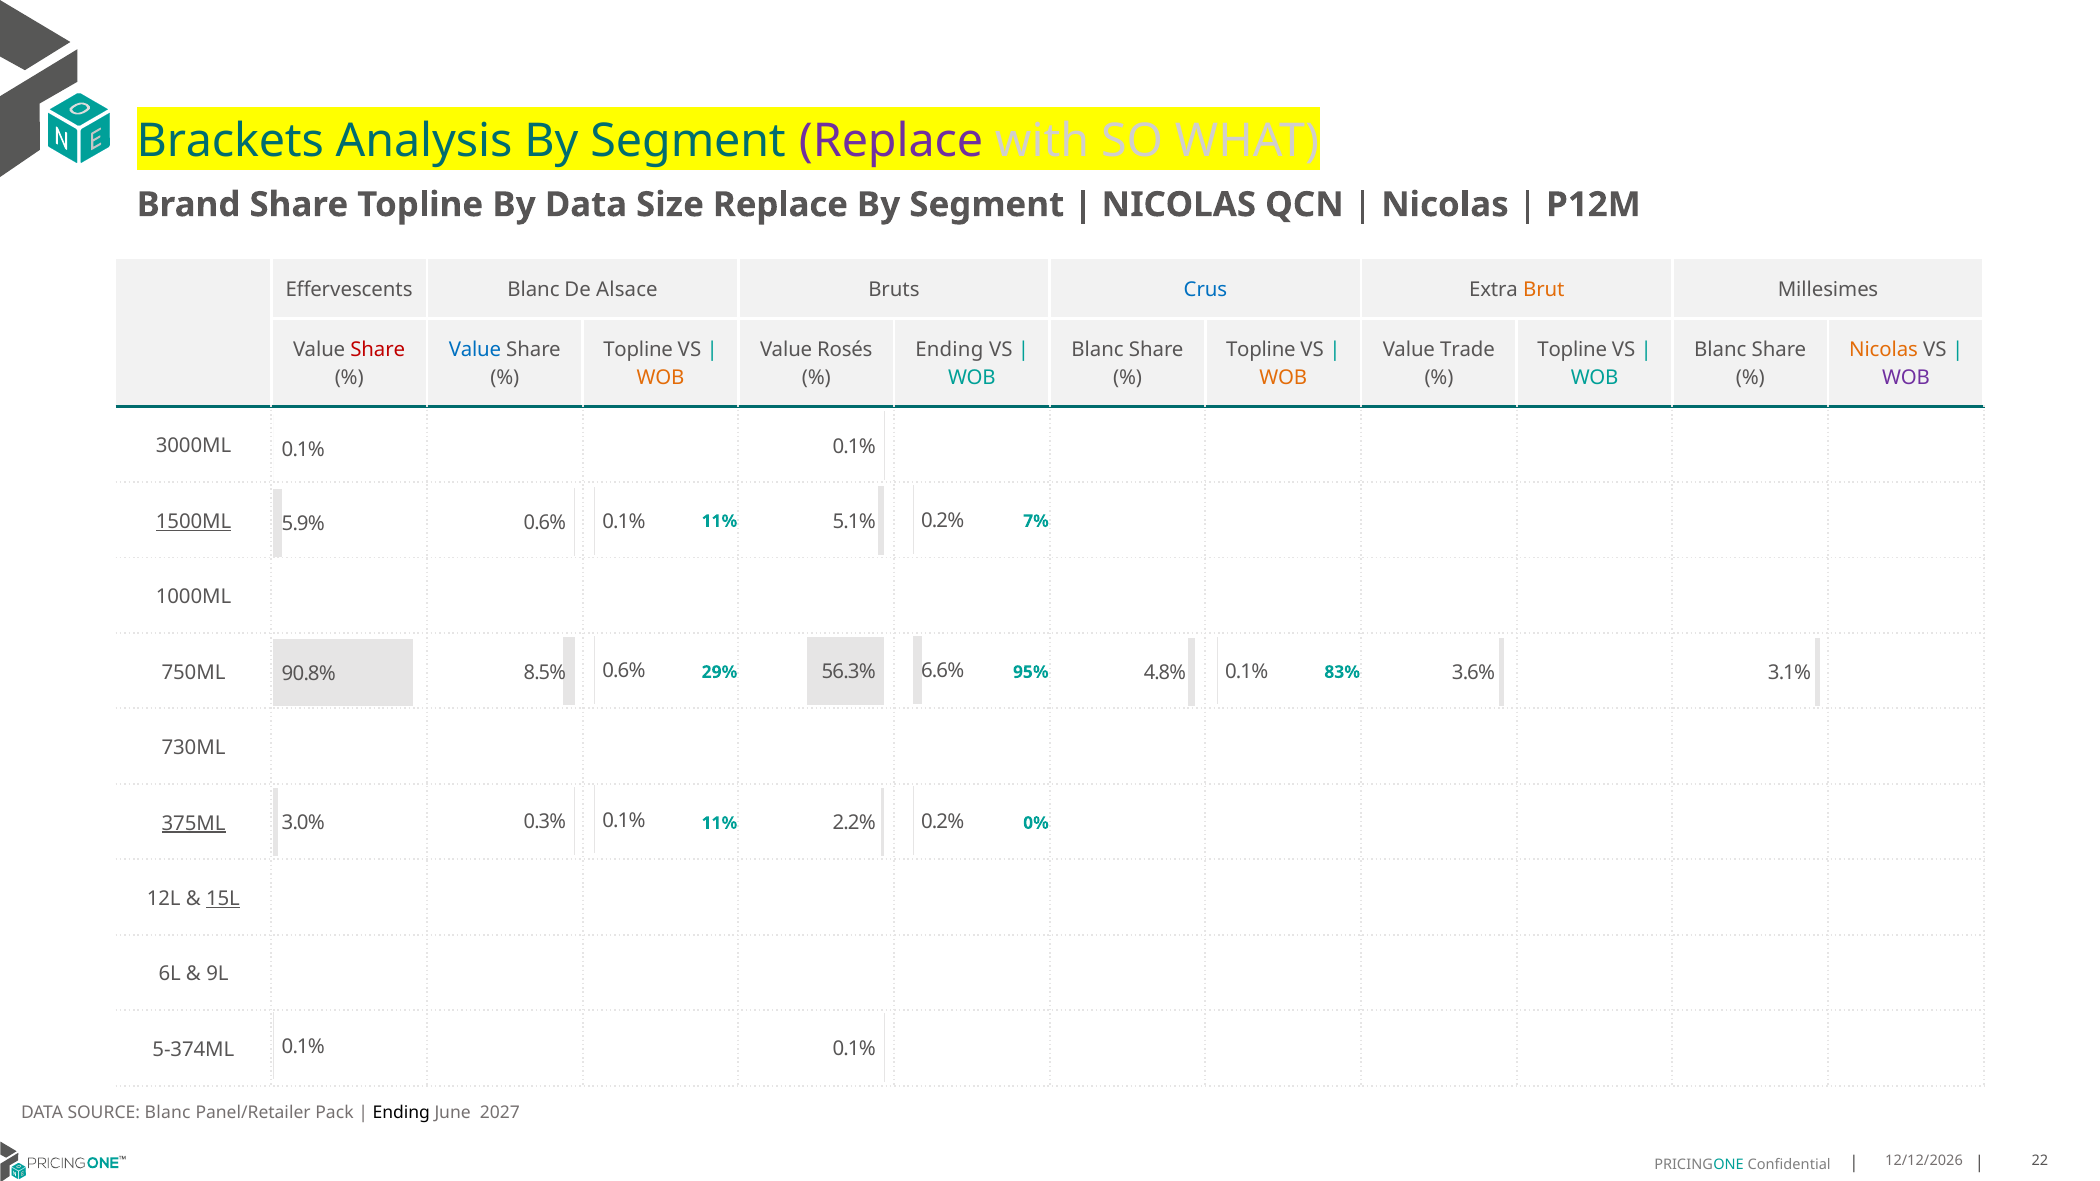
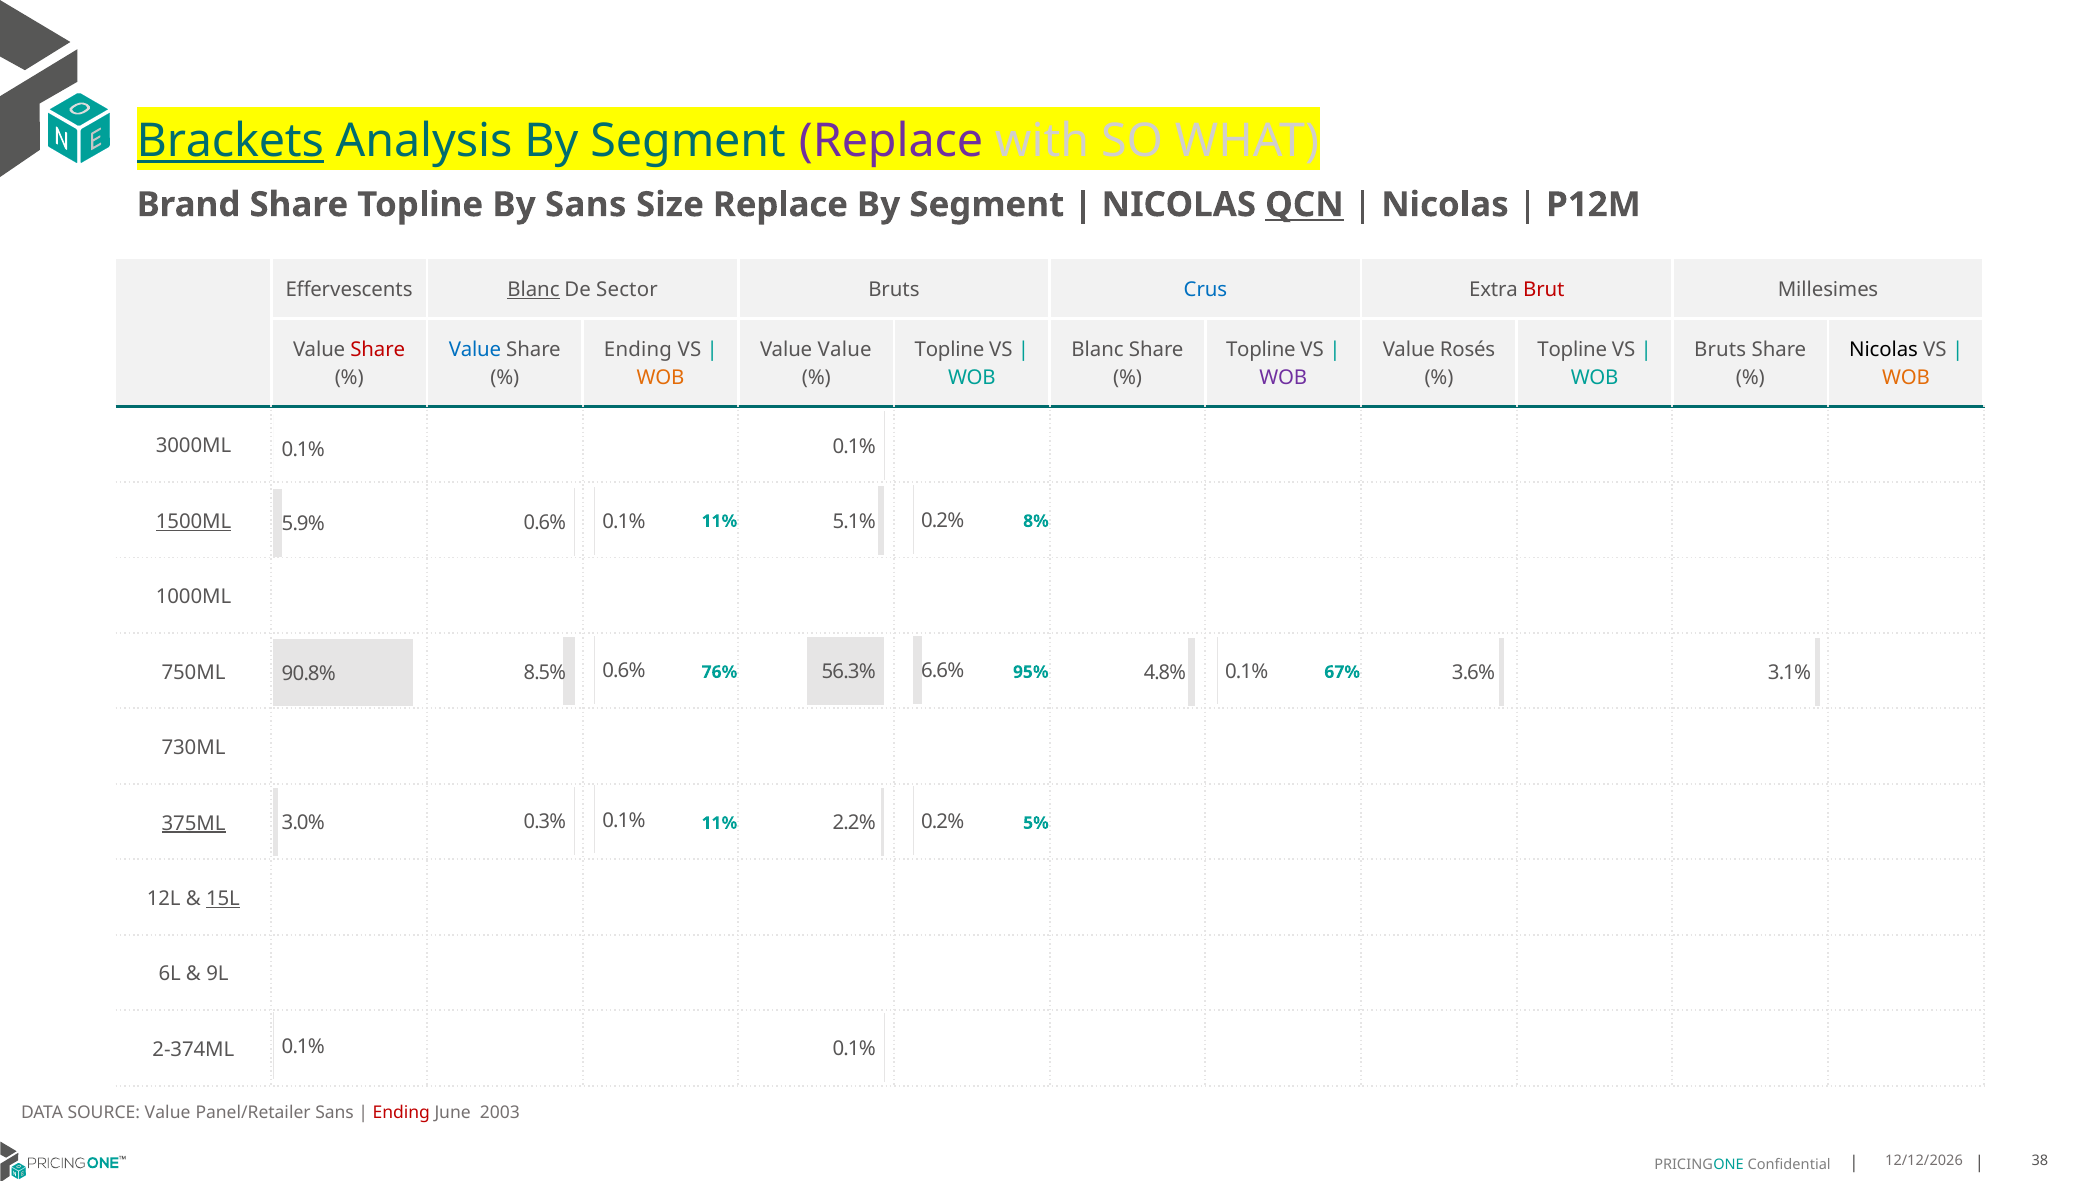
Brackets underline: none -> present
By Data: Data -> Sans
QCN underline: none -> present
Blanc at (533, 289) underline: none -> present
Alsace: Alsace -> Sector
Brut colour: orange -> red
Topline at (638, 350): Topline -> Ending
Value Rosés: Rosés -> Value
Ending at (949, 350): Ending -> Topline
Trade: Trade -> Rosés
Blanc at (1720, 350): Blanc -> Bruts
Nicolas at (1884, 350) colour: orange -> black
WOB at (1283, 377) colour: orange -> purple
WOB at (1906, 377) colour: purple -> orange
7%: 7% -> 8%
29%: 29% -> 76%
83%: 83% -> 67%
0%: 0% -> 5%
5-374ML: 5-374ML -> 2-374ML
SOURCE Blanc: Blanc -> Value
Panel/Retailer Pack: Pack -> Sans
Ending at (401, 1113) colour: black -> red
2027: 2027 -> 2003
22: 22 -> 38
